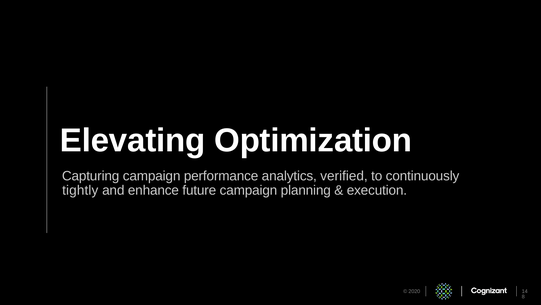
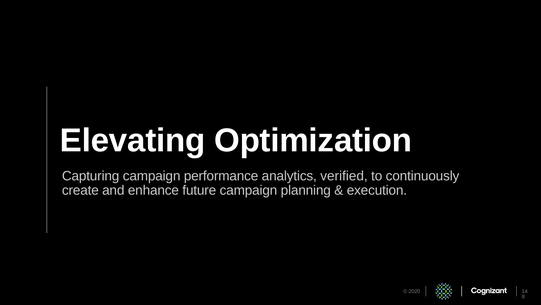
tightly: tightly -> create
